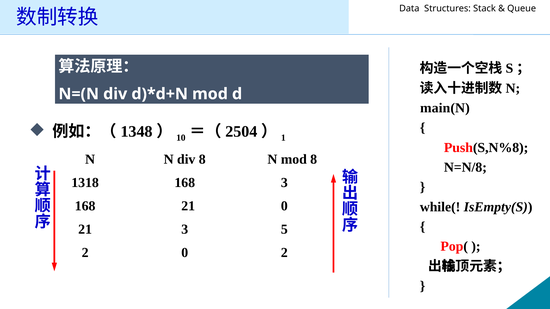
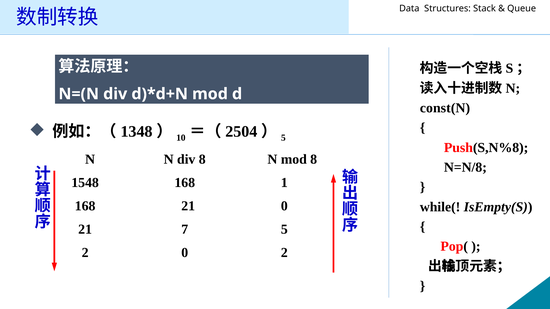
main(N: main(N -> const(N
1 at (283, 138): 1 -> 5
1318: 1318 -> 1548
168 3: 3 -> 1
21 3: 3 -> 7
